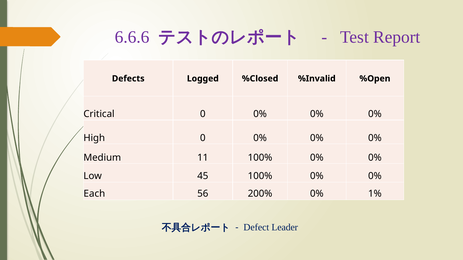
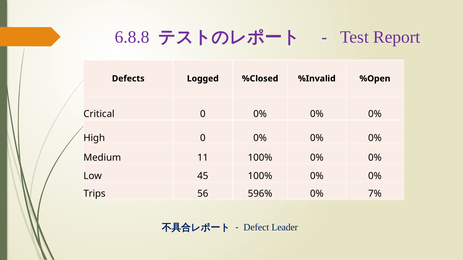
6.6.6: 6.6.6 -> 6.8.8
Each: Each -> Trips
200%: 200% -> 596%
1%: 1% -> 7%
